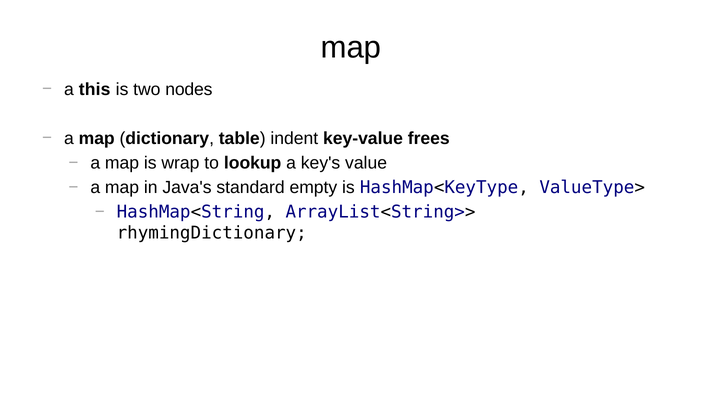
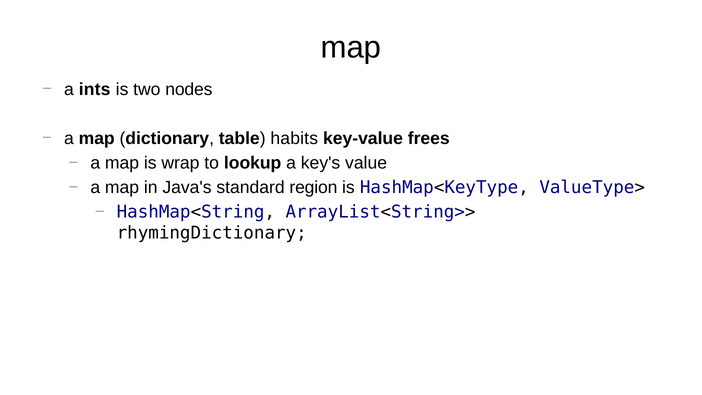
this: this -> ints
indent: indent -> habits
empty: empty -> region
